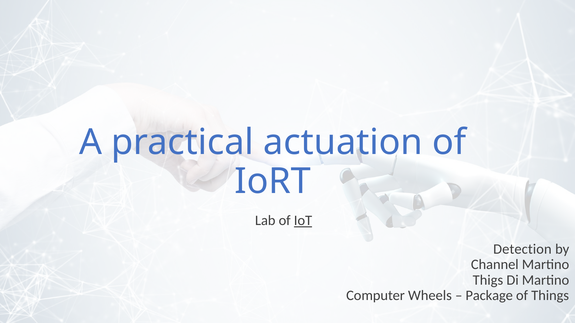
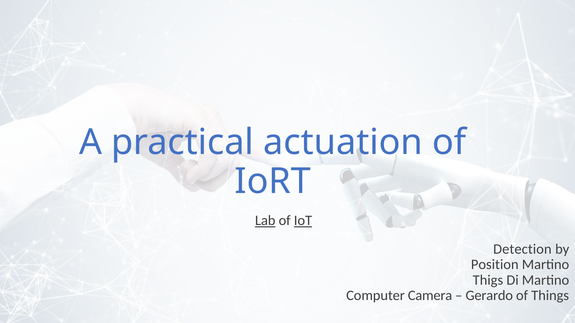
Lab underline: none -> present
Channel: Channel -> Position
Wheels: Wheels -> Camera
Package: Package -> Gerardo
